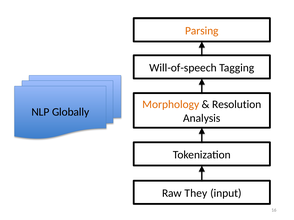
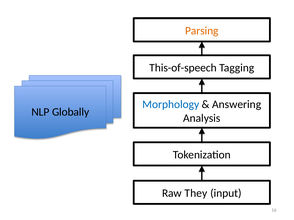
Will-of-speech: Will-of-speech -> This-of-speech
Morphology colour: orange -> blue
Resolution: Resolution -> Answering
